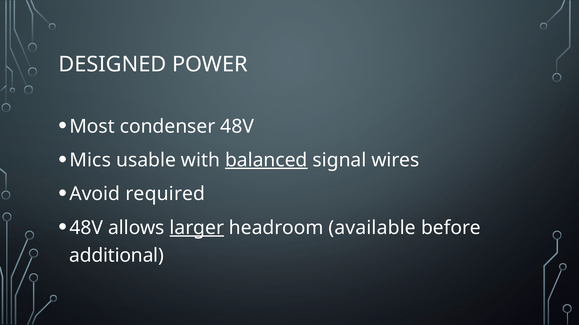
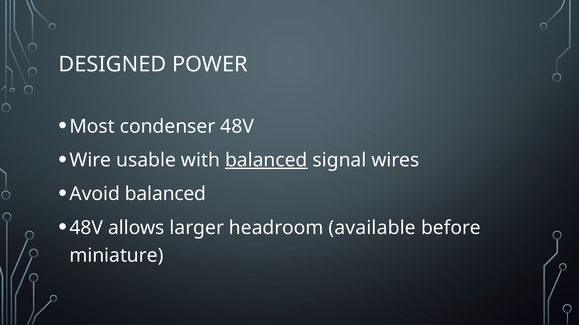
Mics: Mics -> Wire
Avoid required: required -> balanced
larger underline: present -> none
additional: additional -> miniature
